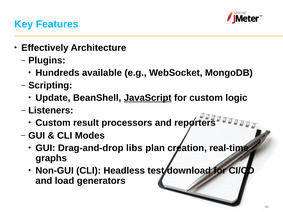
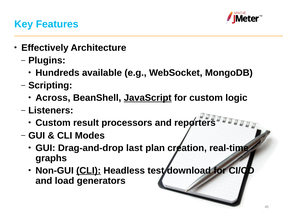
Update: Update -> Across
libs: libs -> last
CLI at (89, 171) underline: none -> present
